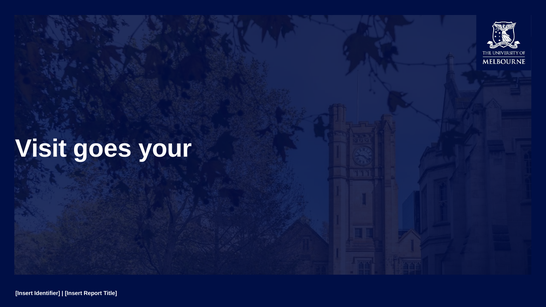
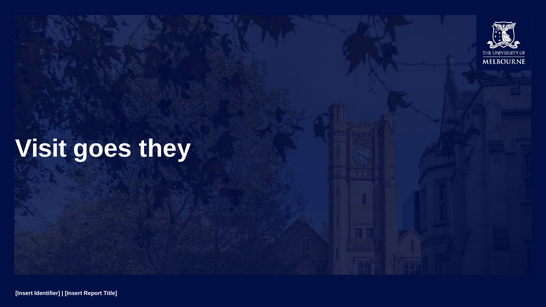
your: your -> they
